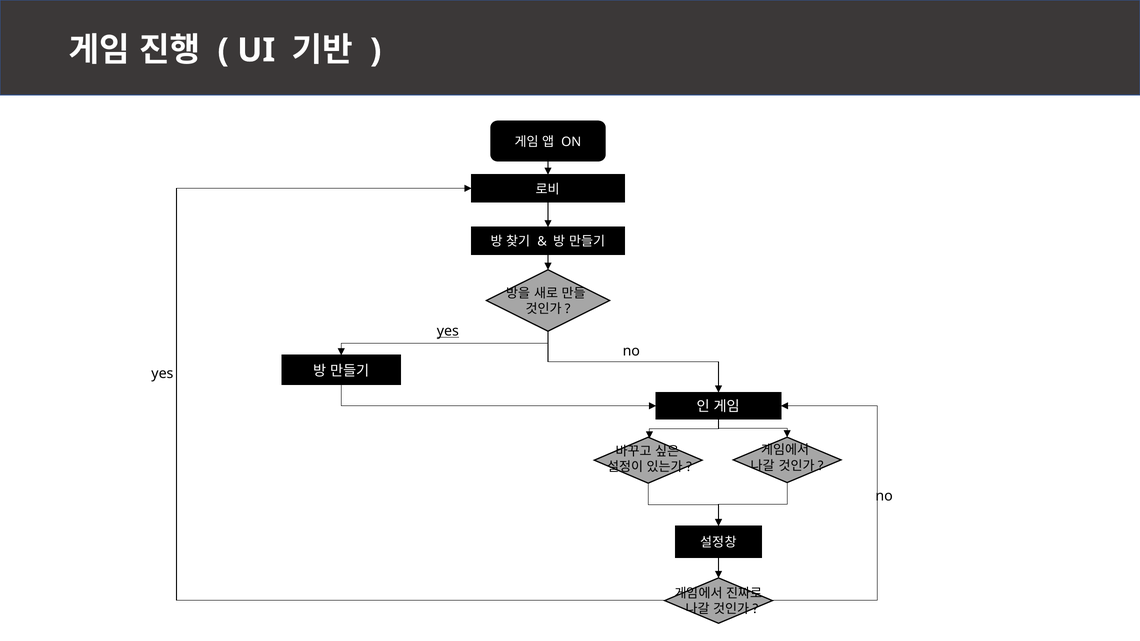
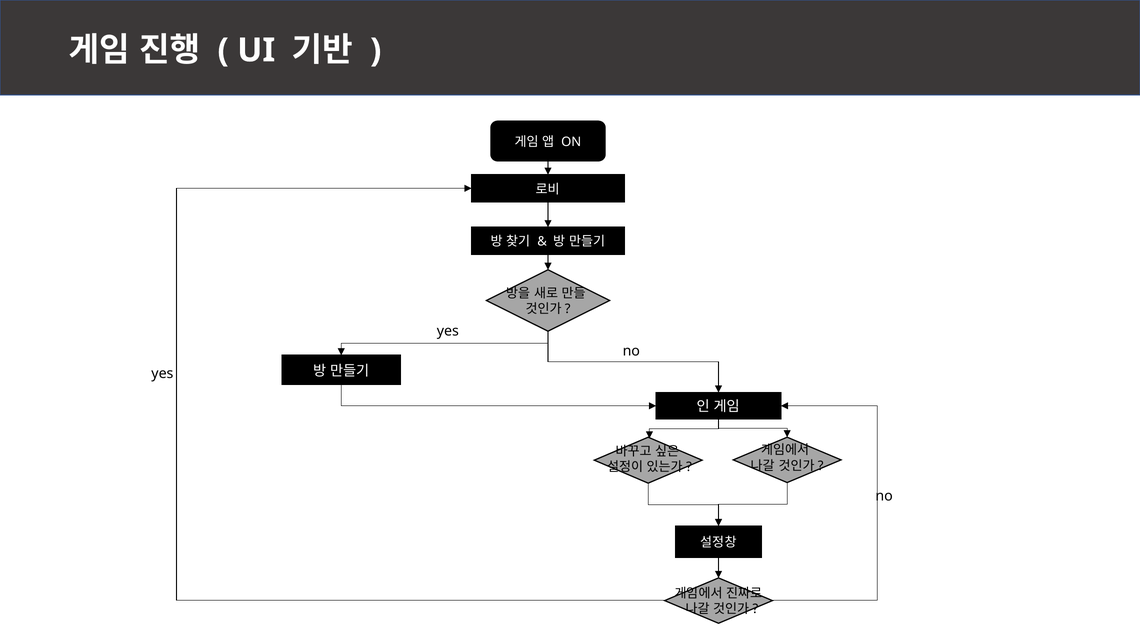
yes at (448, 331) underline: present -> none
